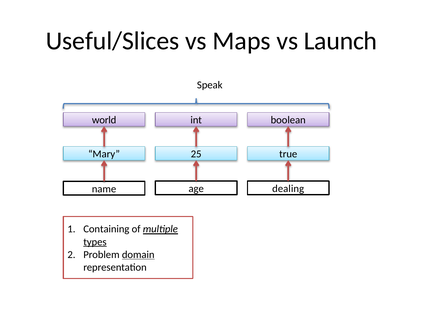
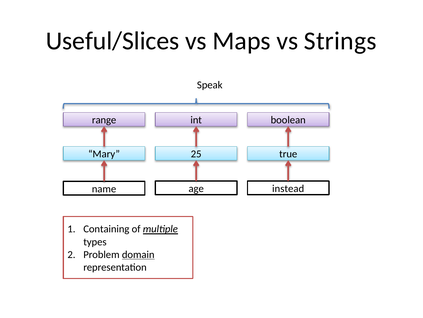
Launch: Launch -> Strings
world: world -> range
dealing: dealing -> instead
types underline: present -> none
